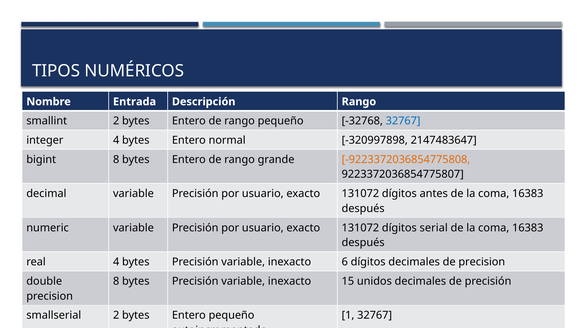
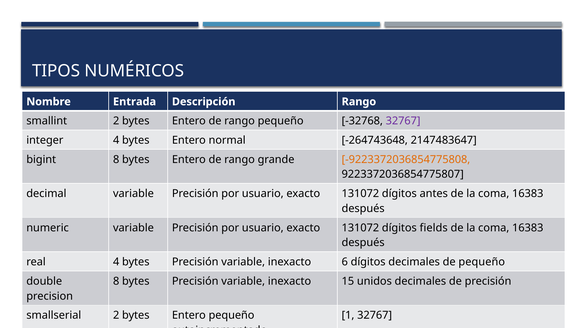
32767 at (403, 121) colour: blue -> purple
-320997898: -320997898 -> -264743648
dígitos serial: serial -> fields
de precision: precision -> pequeño
